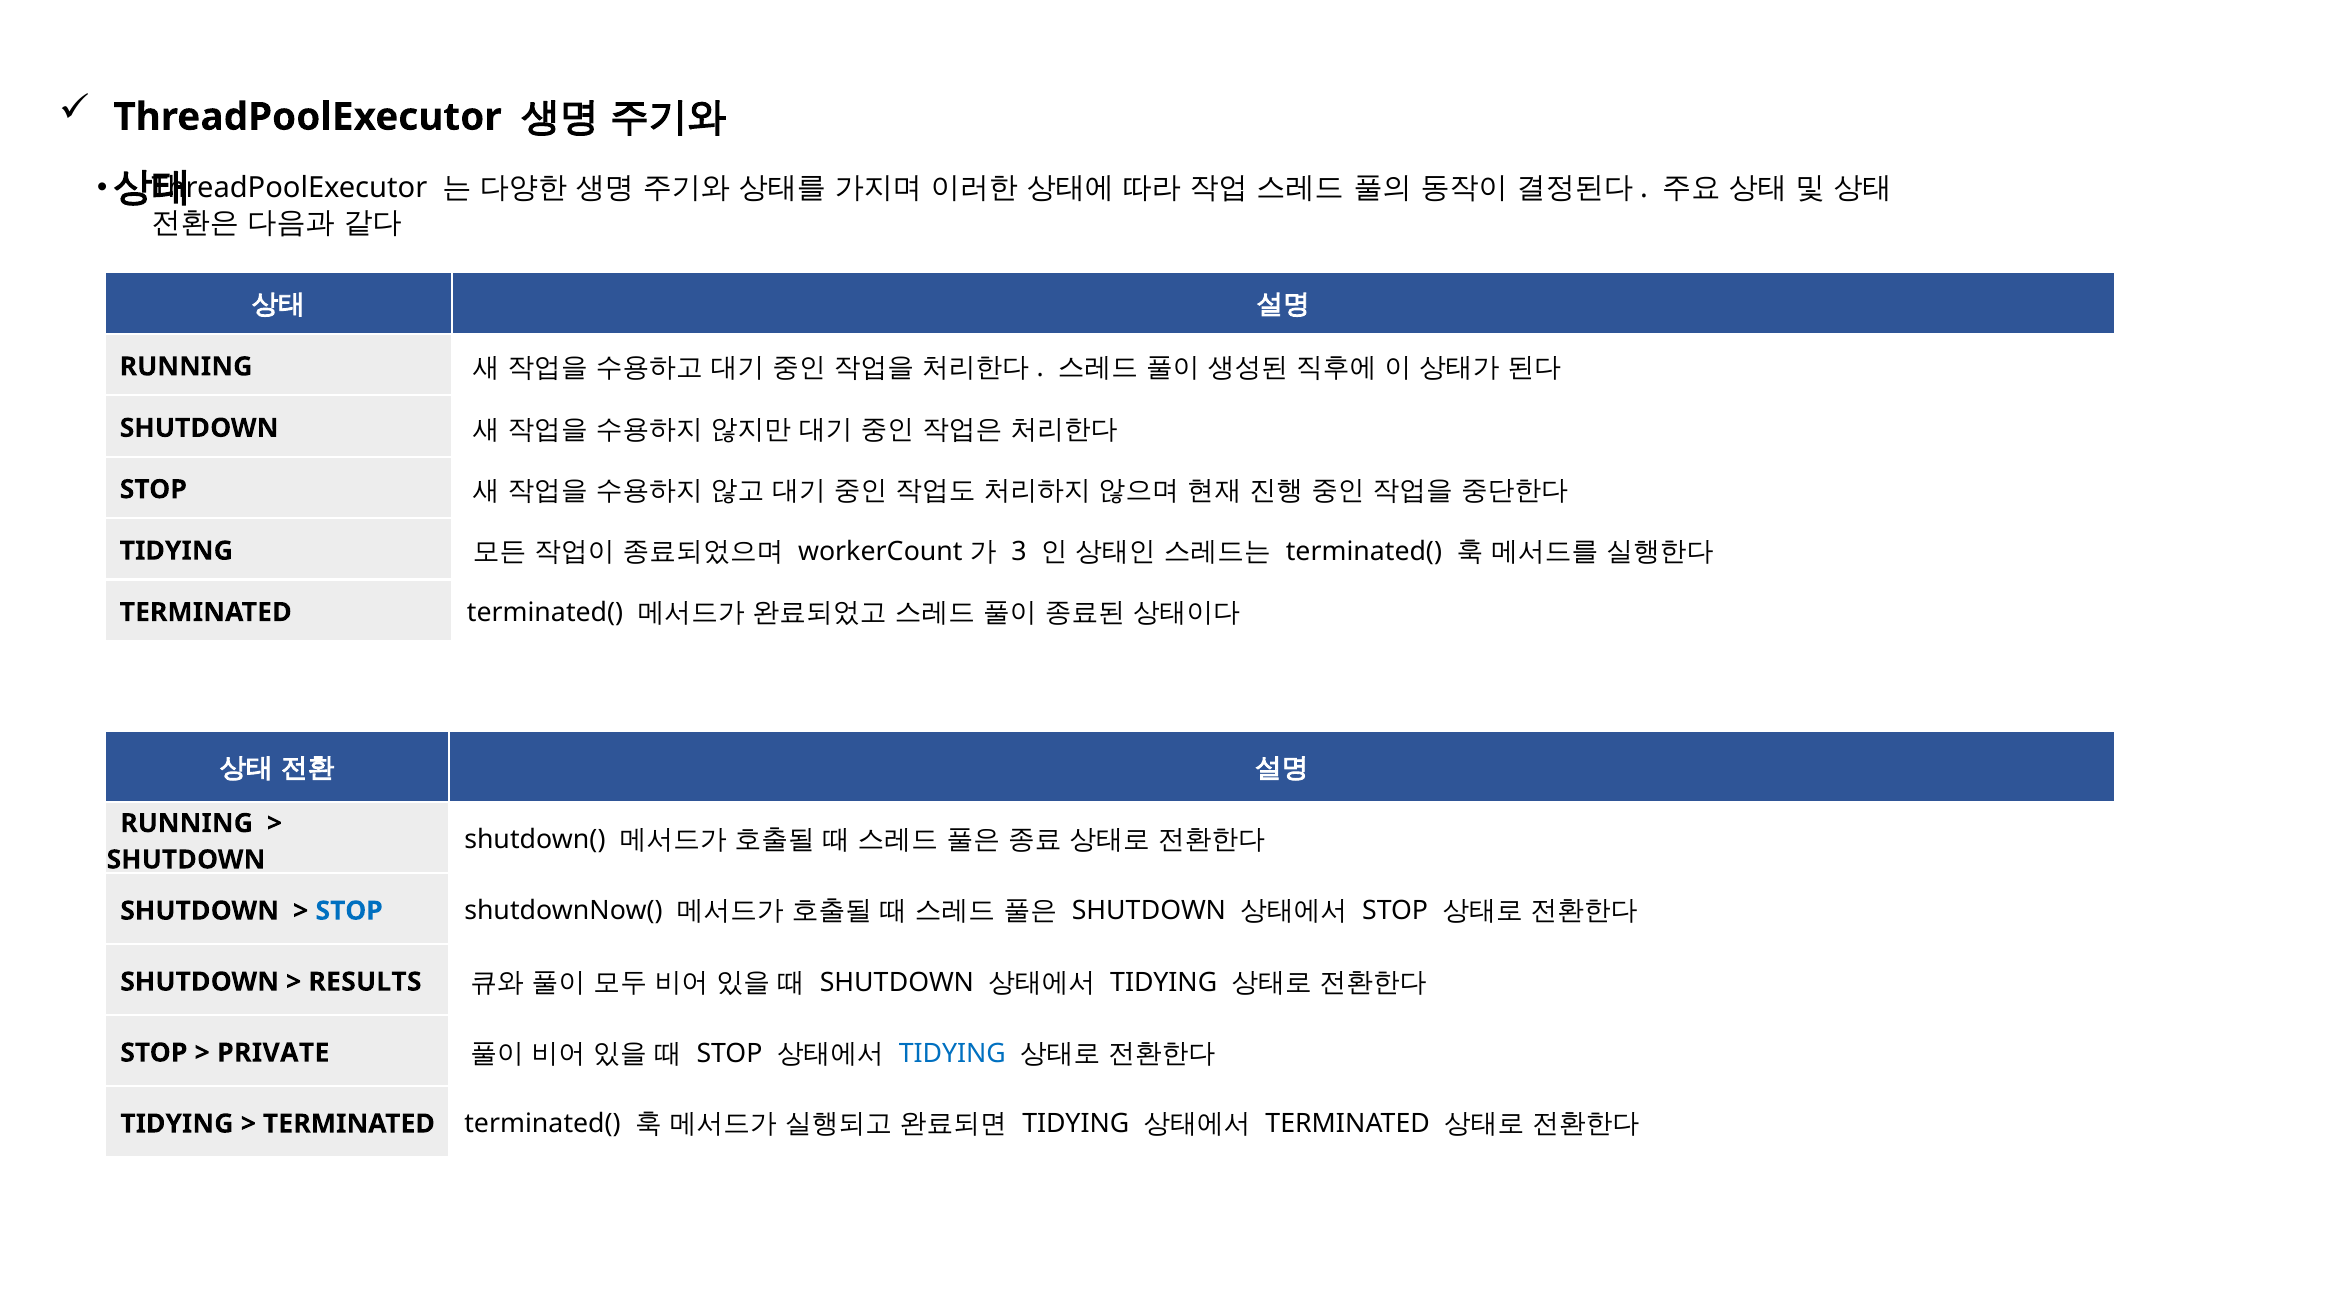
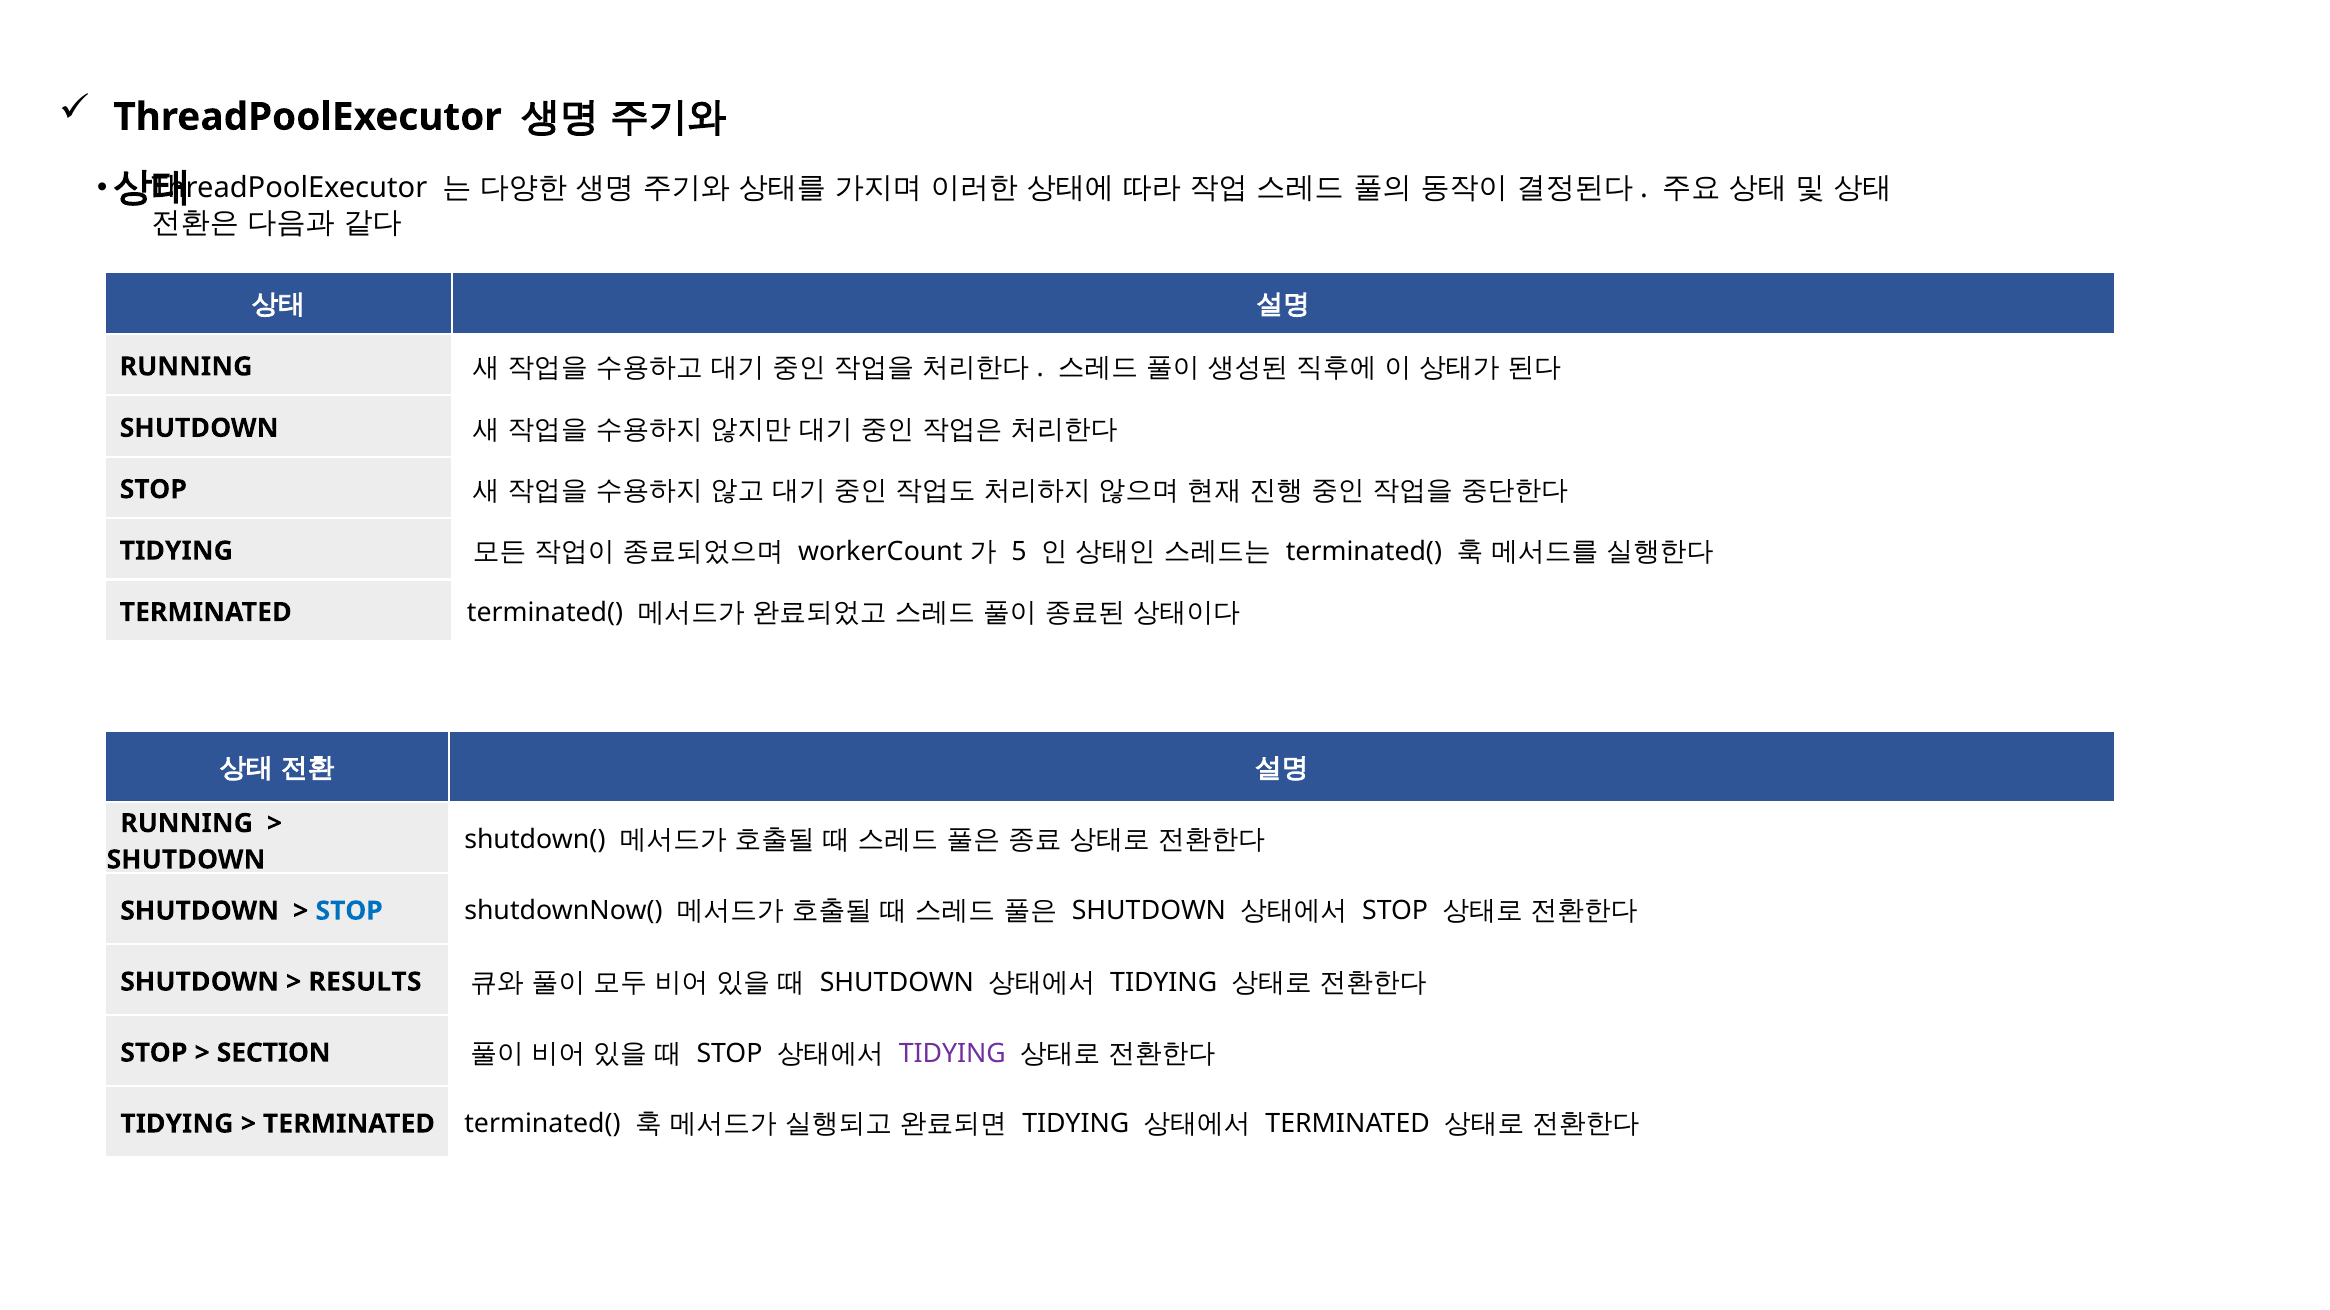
3: 3 -> 5
PRIVATE: PRIVATE -> SECTION
TIDYING at (952, 1055) colour: blue -> purple
